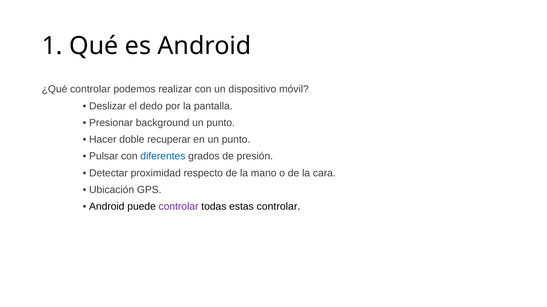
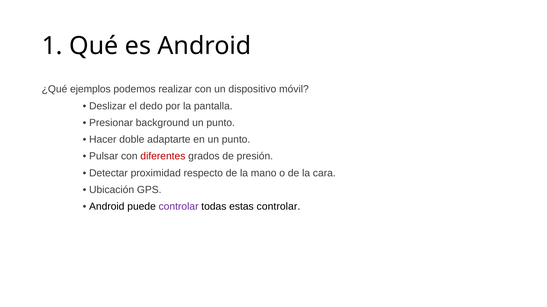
¿Qué controlar: controlar -> ejemplos
recuperar: recuperar -> adaptarte
diferentes colour: blue -> red
